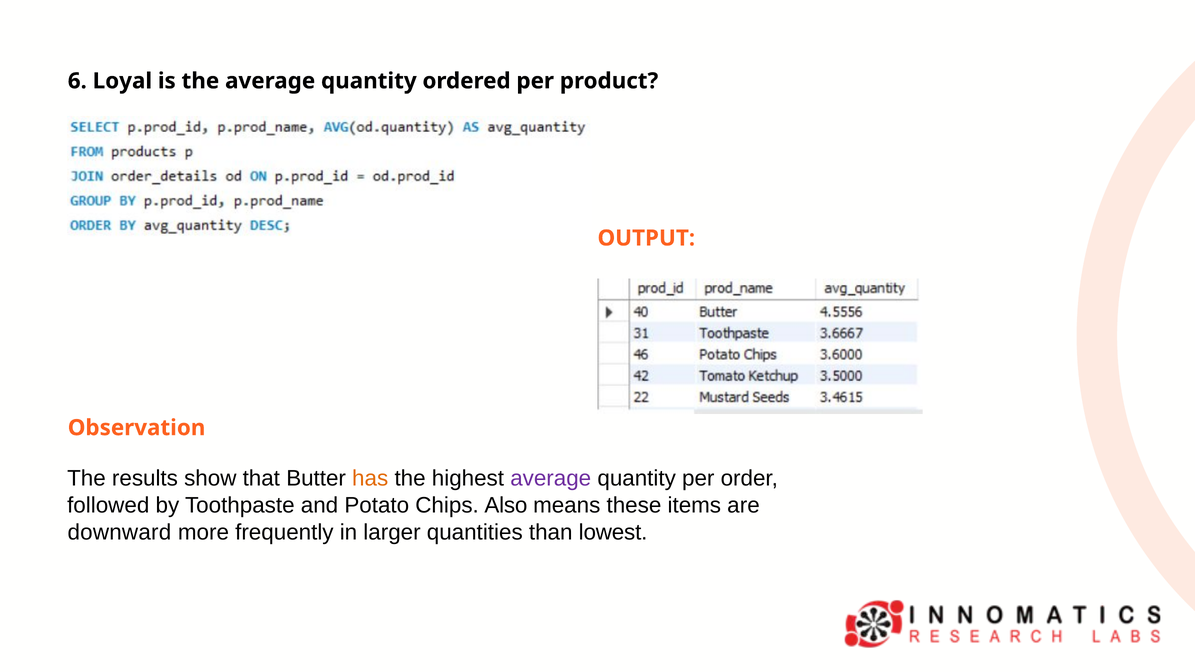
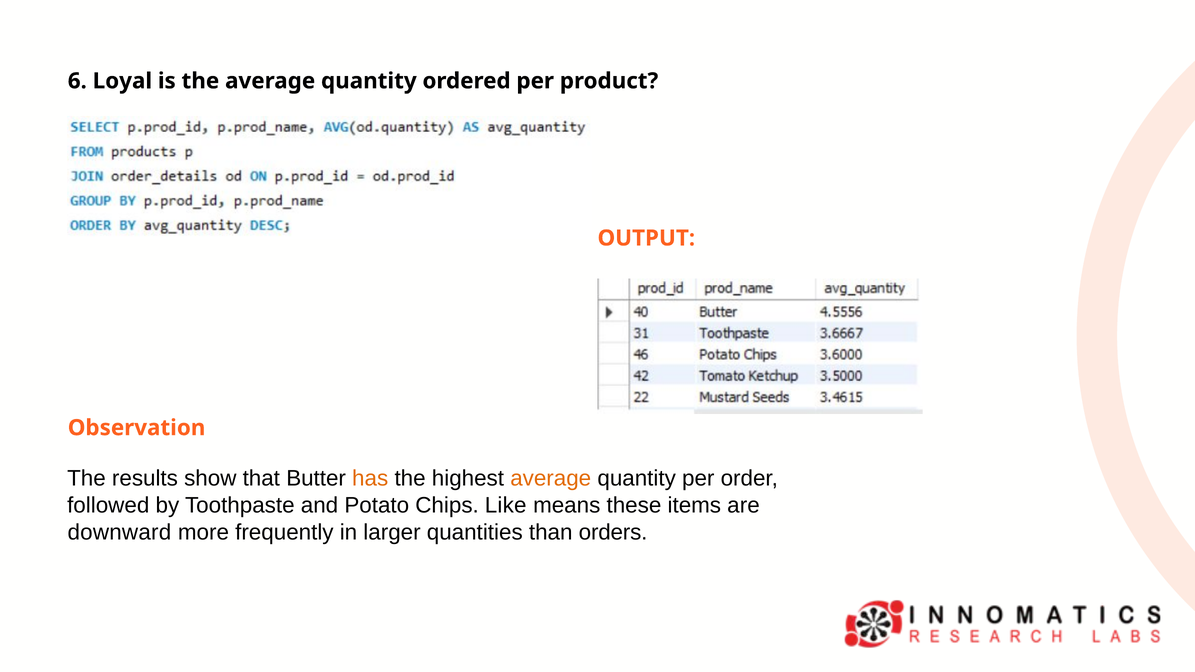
average at (551, 479) colour: purple -> orange
Also: Also -> Like
lowest: lowest -> orders
